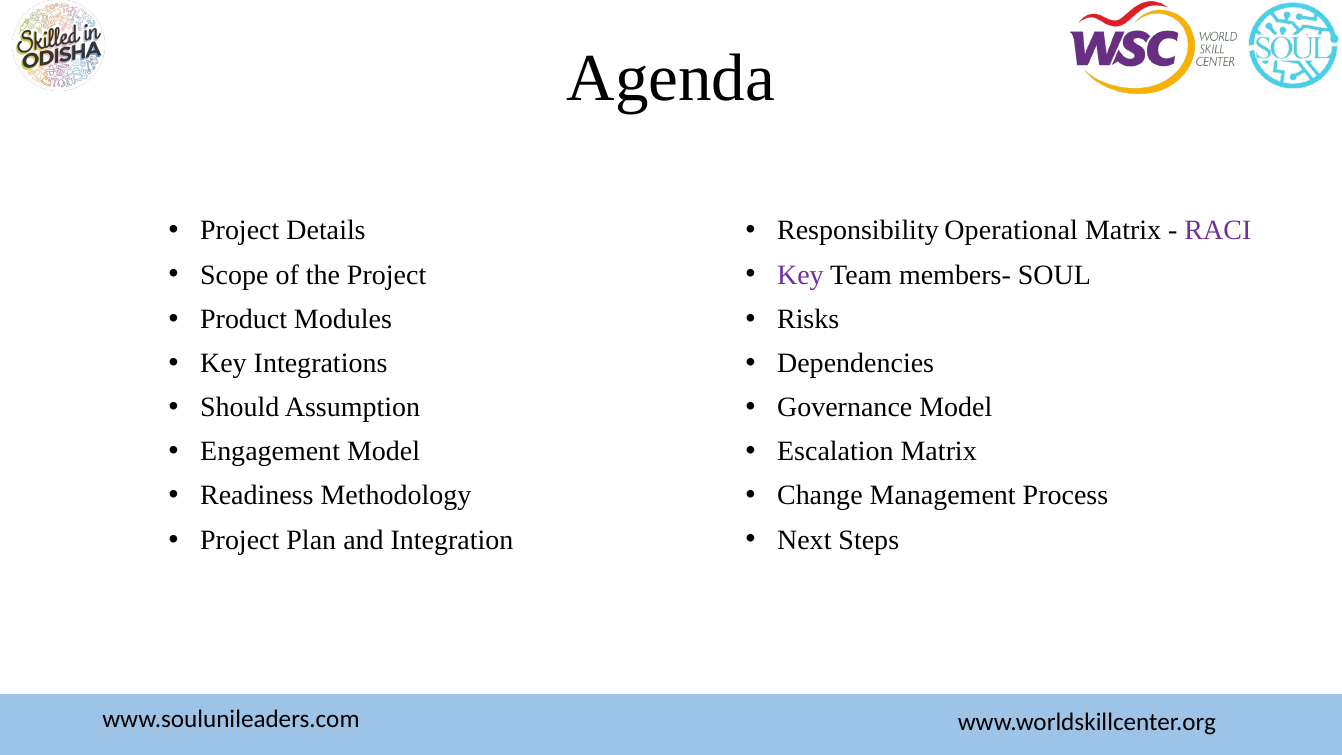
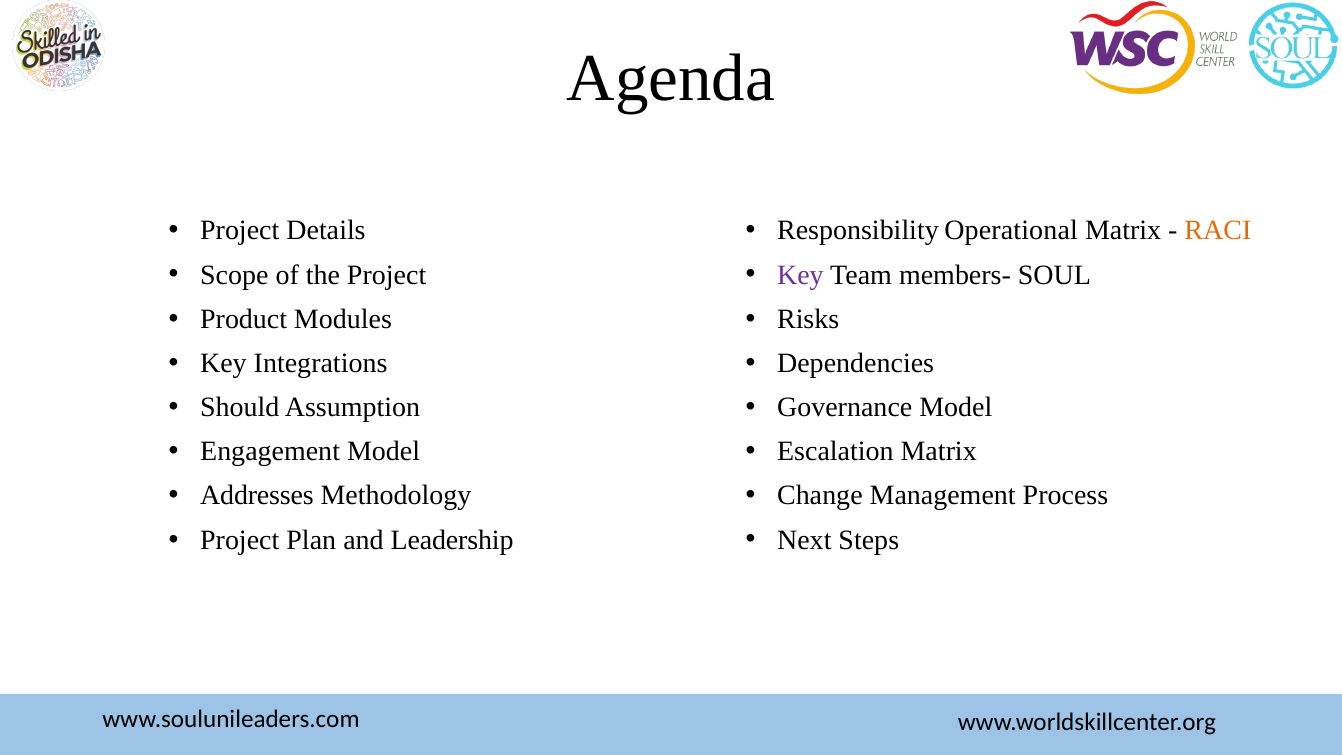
RACI colour: purple -> orange
Readiness: Readiness -> Addresses
Integration: Integration -> Leadership
